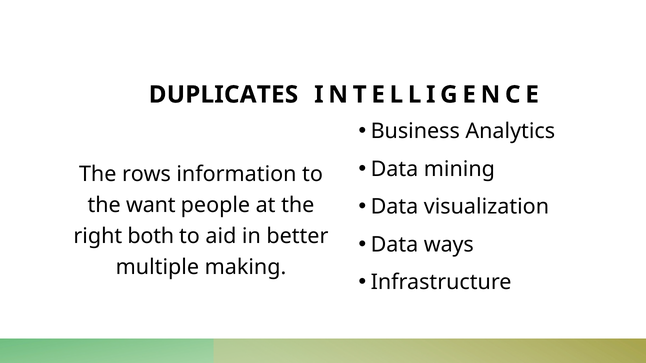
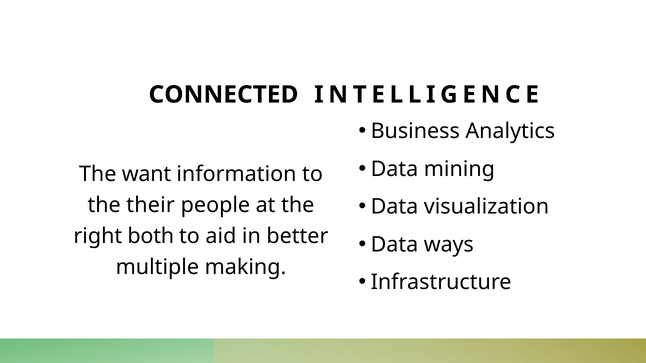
DUPLICATES: DUPLICATES -> CONNECTED
rows: rows -> want
want: want -> their
